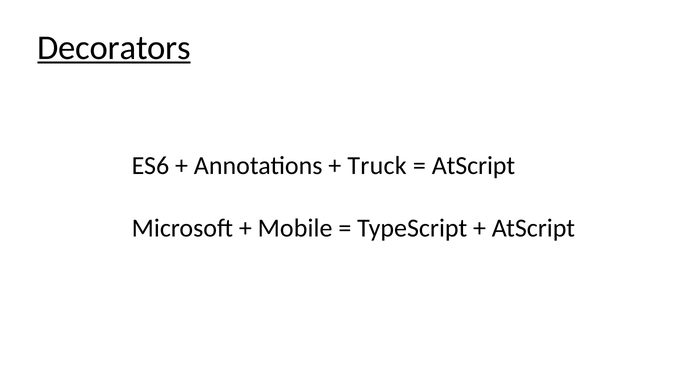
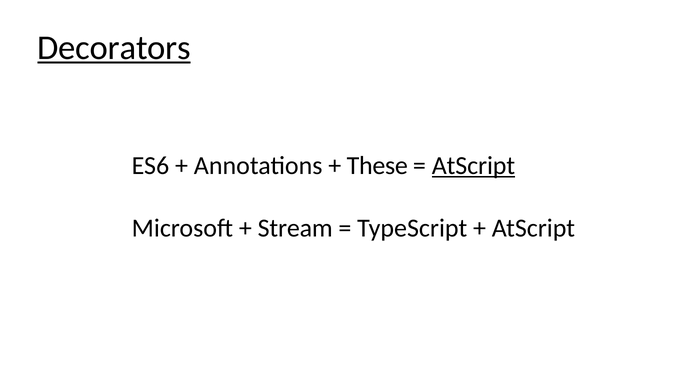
Truck: Truck -> These
AtScript at (473, 166) underline: none -> present
Mobile: Mobile -> Stream
